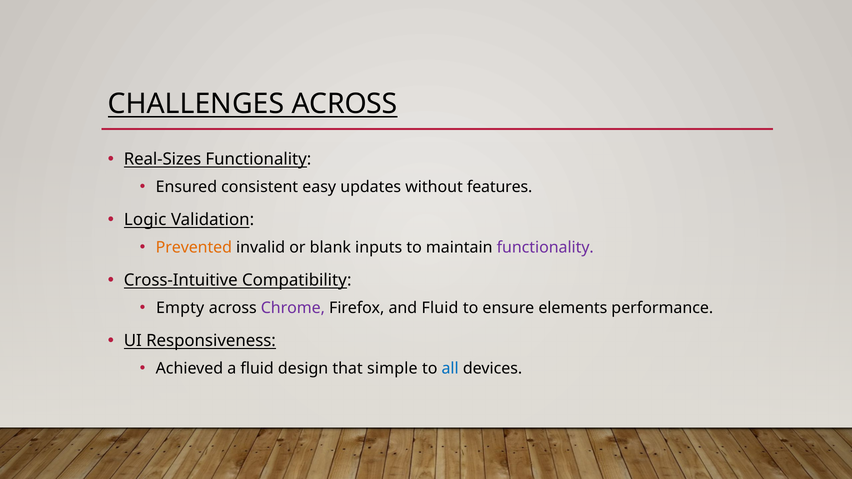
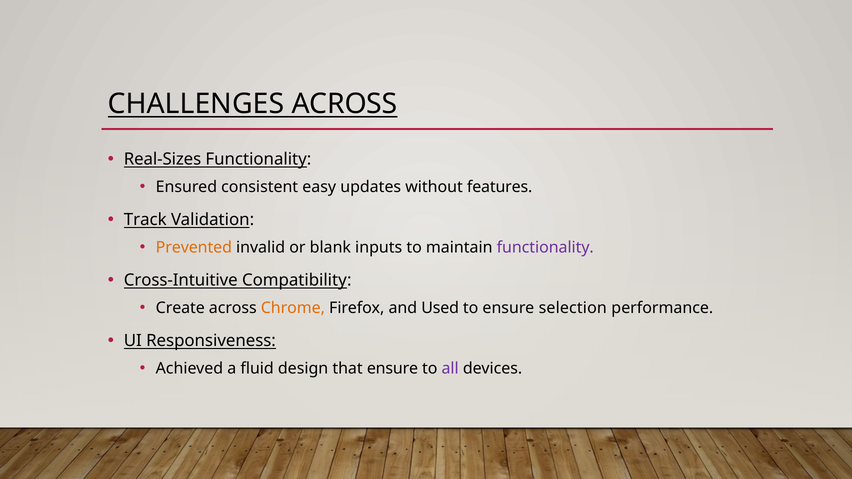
Logic: Logic -> Track
Empty: Empty -> Create
Chrome colour: purple -> orange
and Fluid: Fluid -> Used
elements: elements -> selection
that simple: simple -> ensure
all colour: blue -> purple
